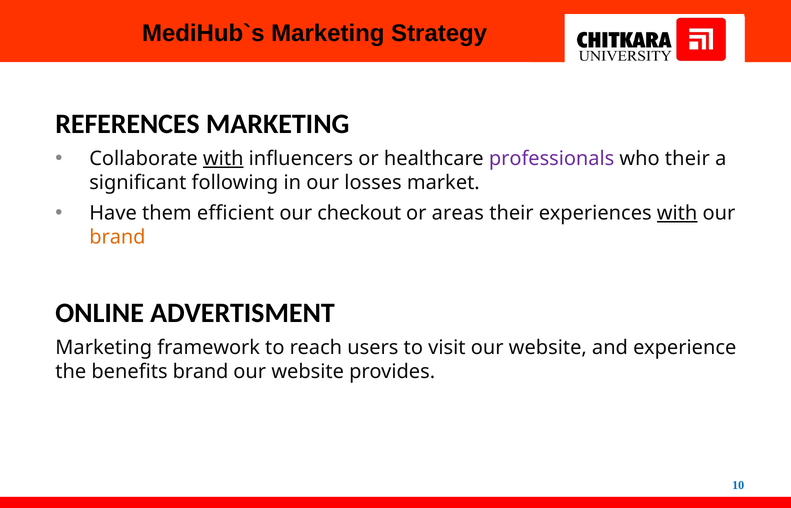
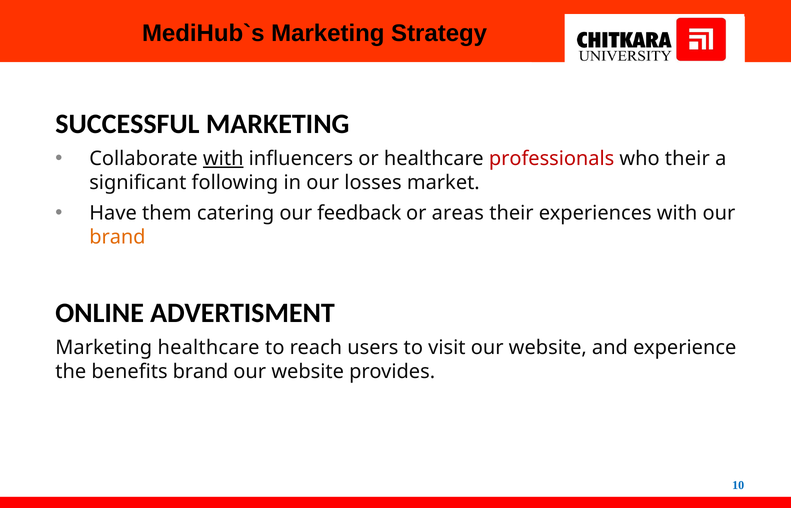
REFERENCES: REFERENCES -> SUCCESSFUL
professionals colour: purple -> red
efficient: efficient -> catering
checkout: checkout -> feedback
with at (677, 213) underline: present -> none
Marketing framework: framework -> healthcare
